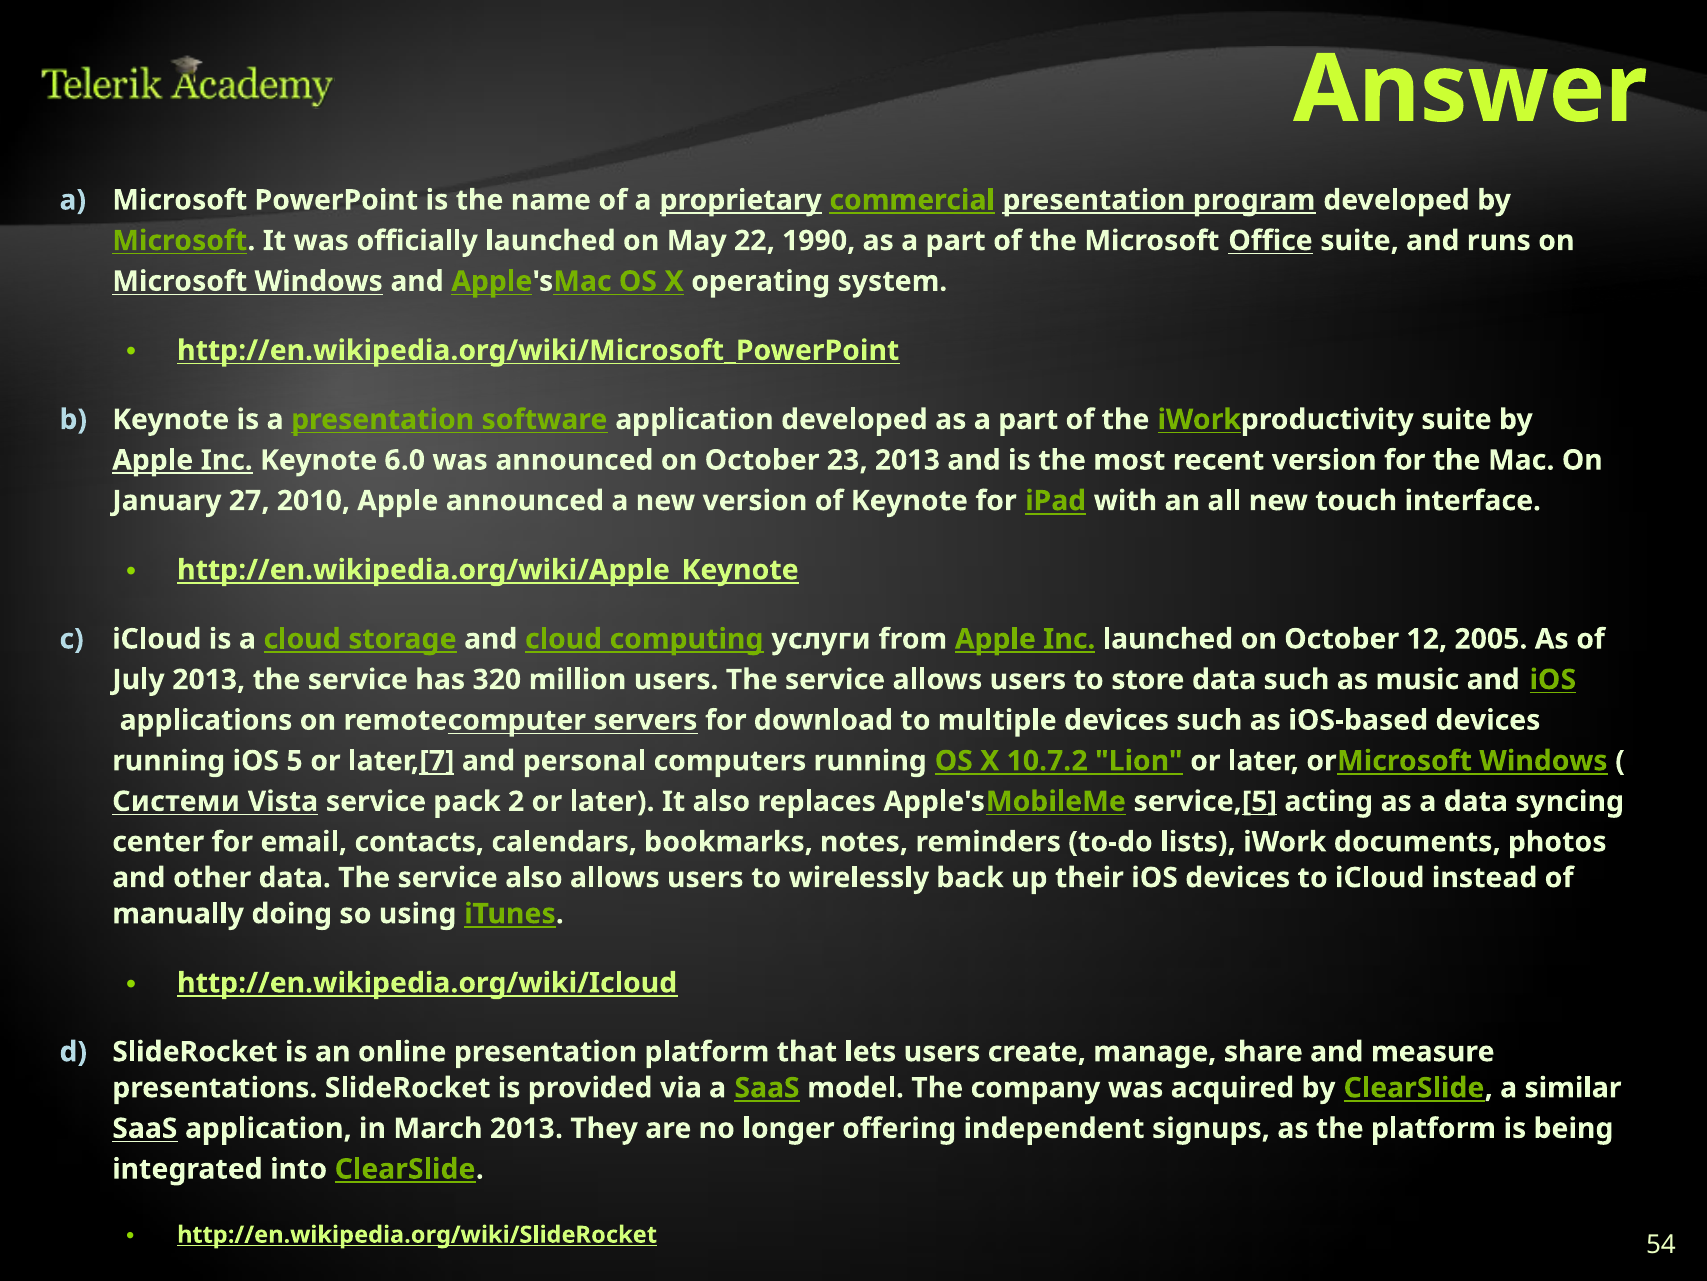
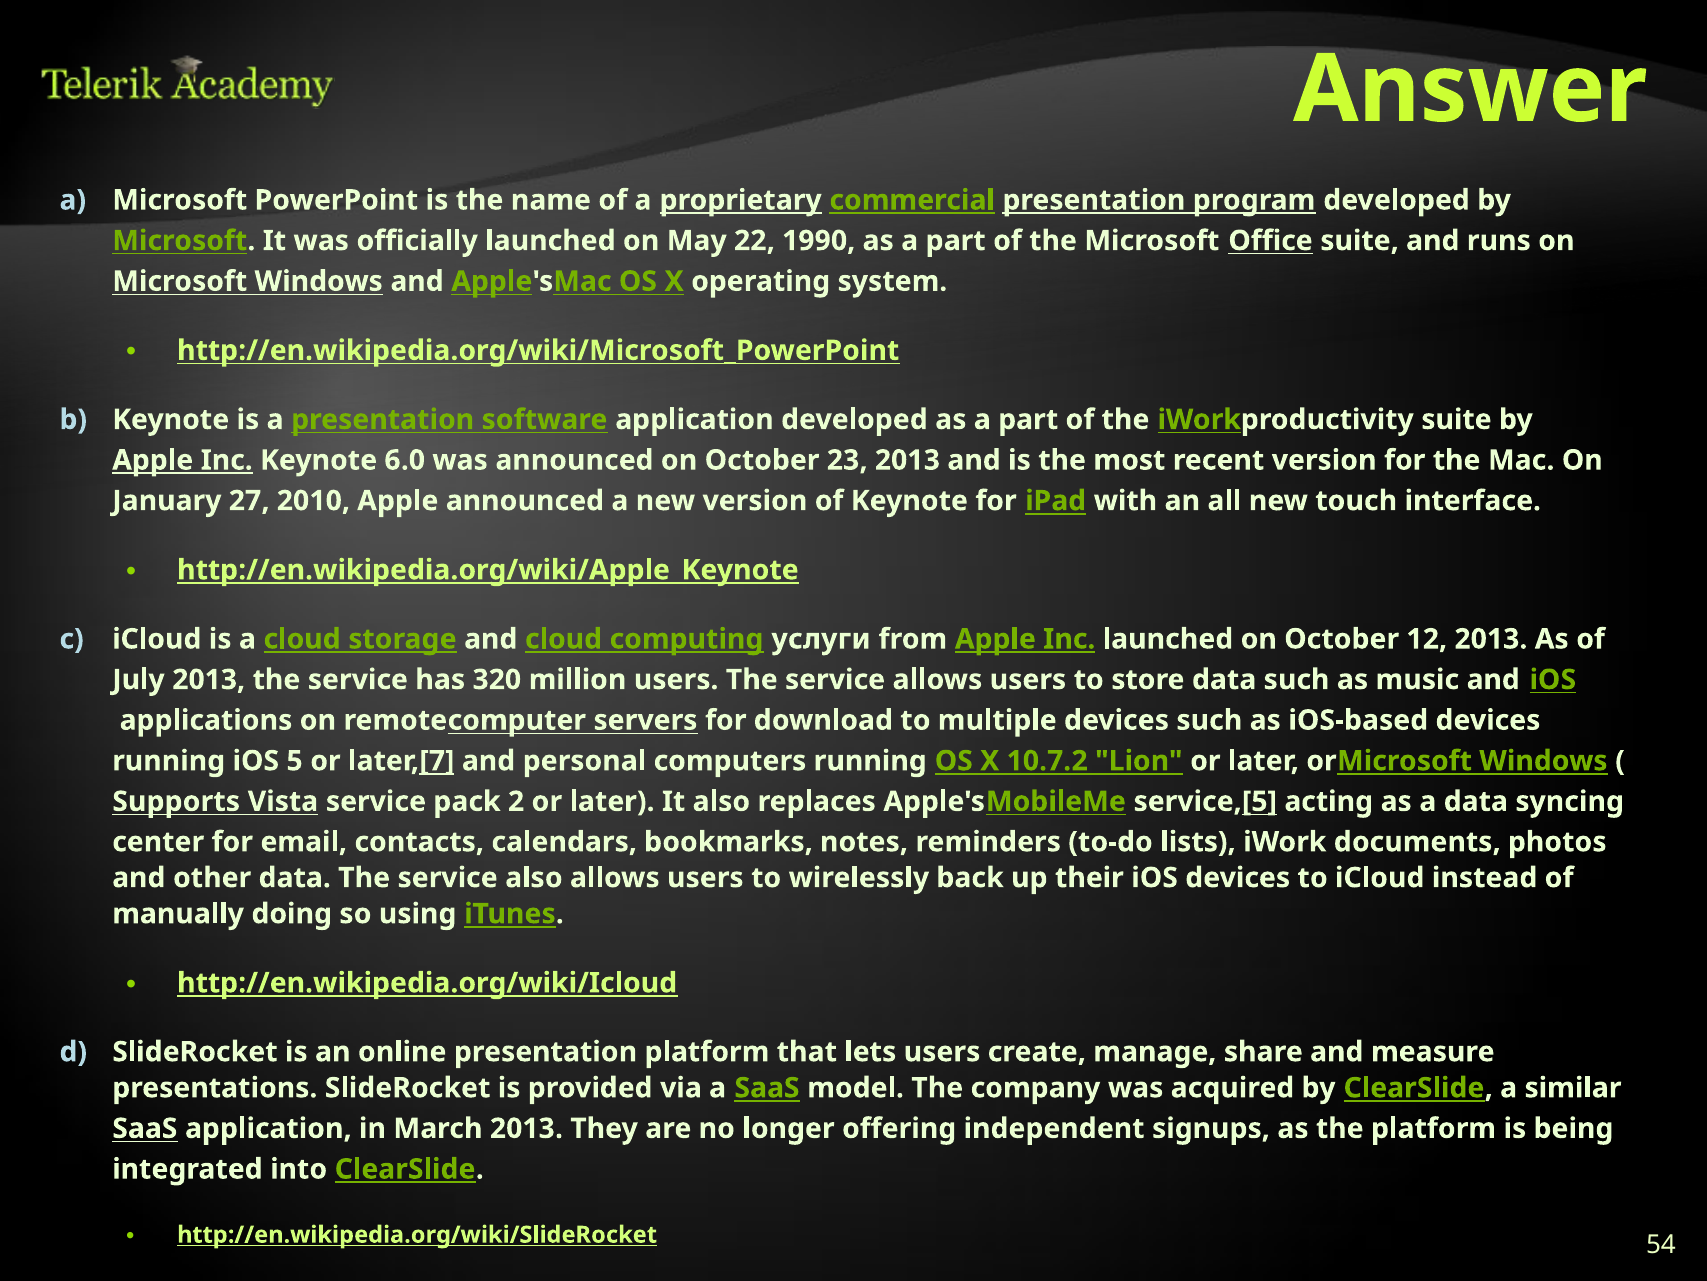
12 2005: 2005 -> 2013
Системи: Системи -> Supports
